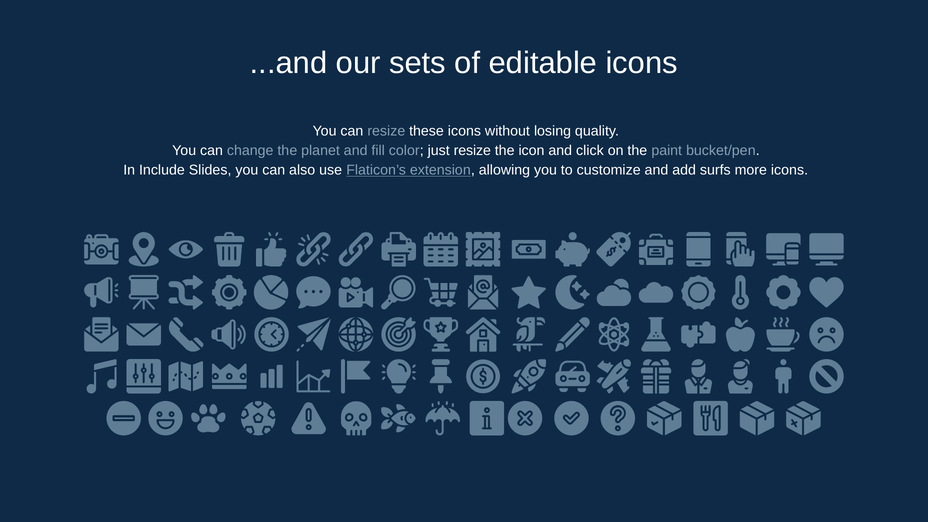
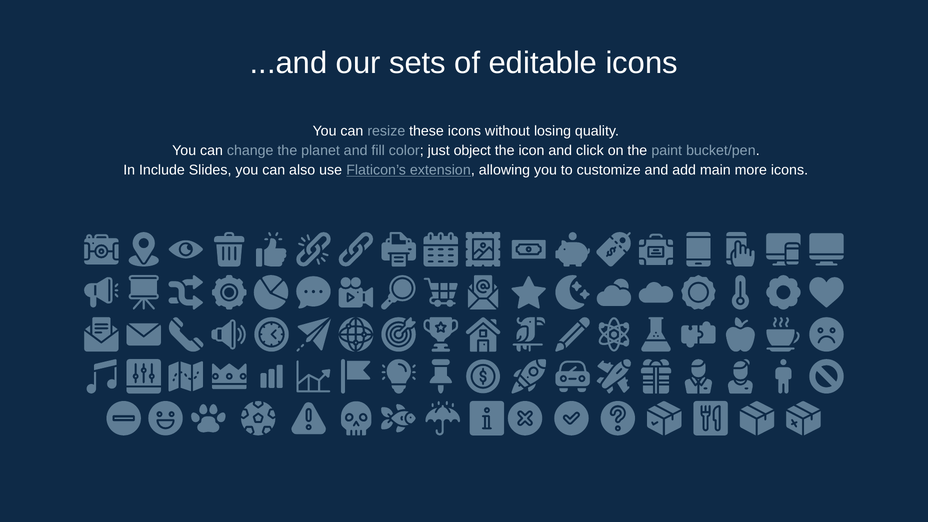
just resize: resize -> object
surfs: surfs -> main
